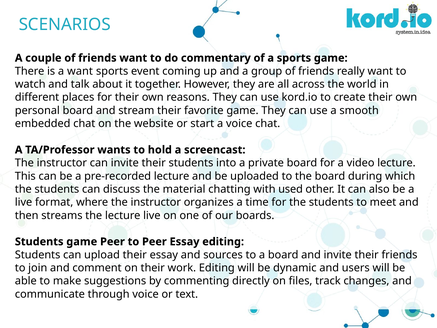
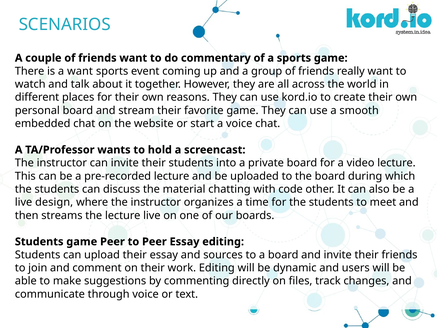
used: used -> code
format: format -> design
